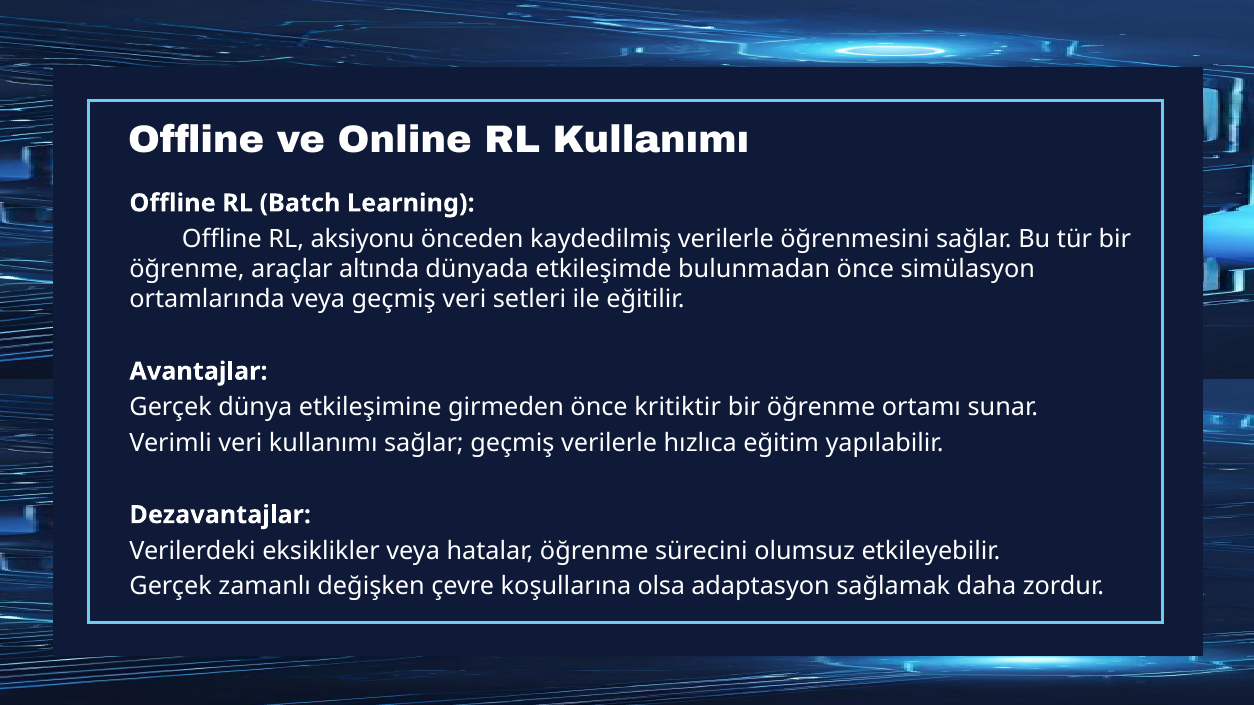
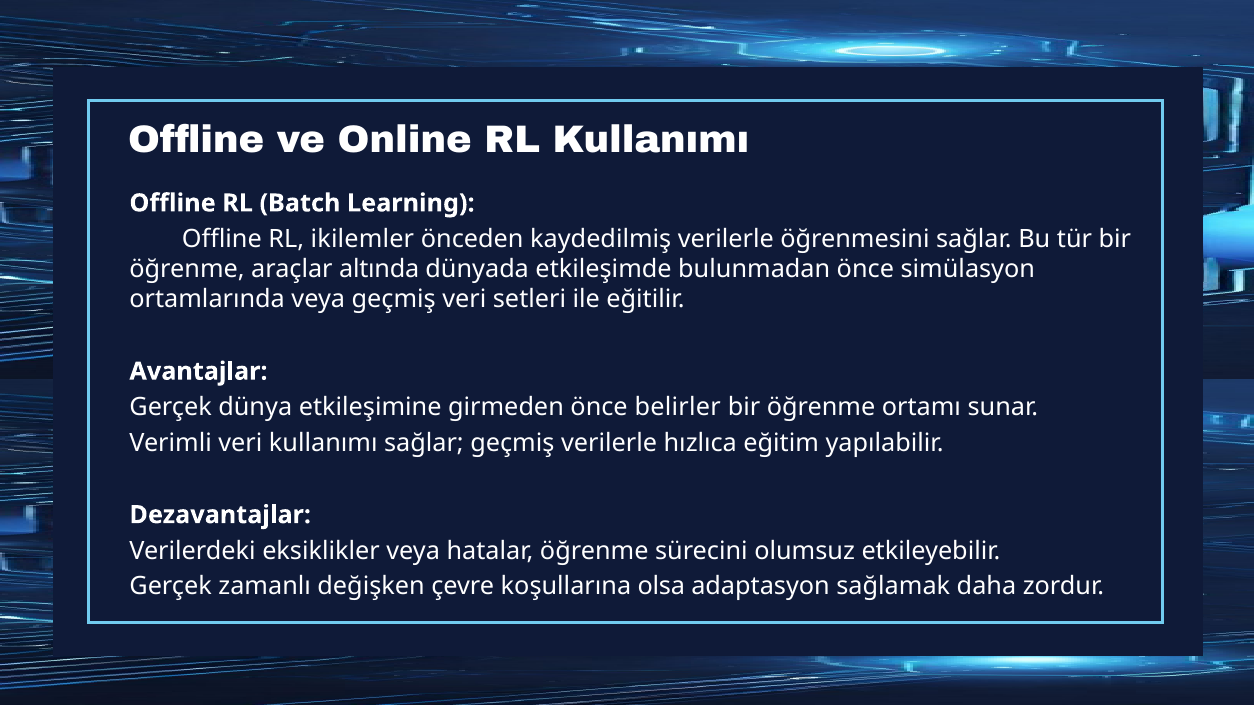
aksiyonu: aksiyonu -> ikilemler
kritiktir: kritiktir -> belirler
